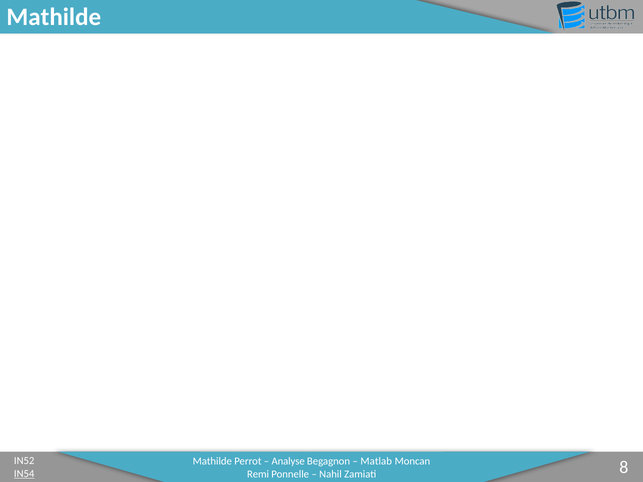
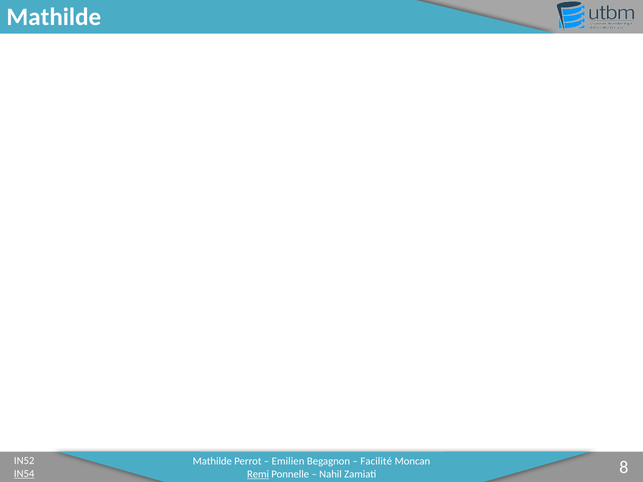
Analyse: Analyse -> Emilien
Matlab: Matlab -> Facilité
Remi underline: none -> present
